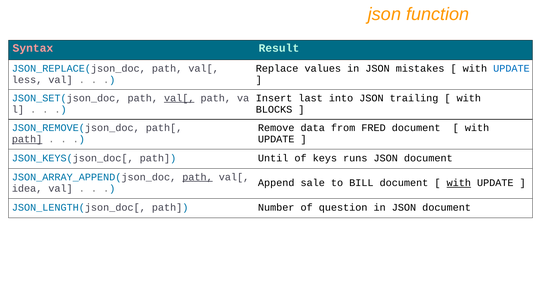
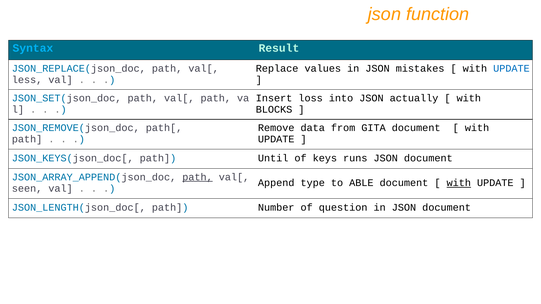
Syntax colour: pink -> light blue
val[ at (179, 98) underline: present -> none
last: last -> loss
trailing: trailing -> actually
FRED: FRED -> GITA
path at (27, 139) underline: present -> none
sale: sale -> type
BILL: BILL -> ABLE
idea: idea -> seen
